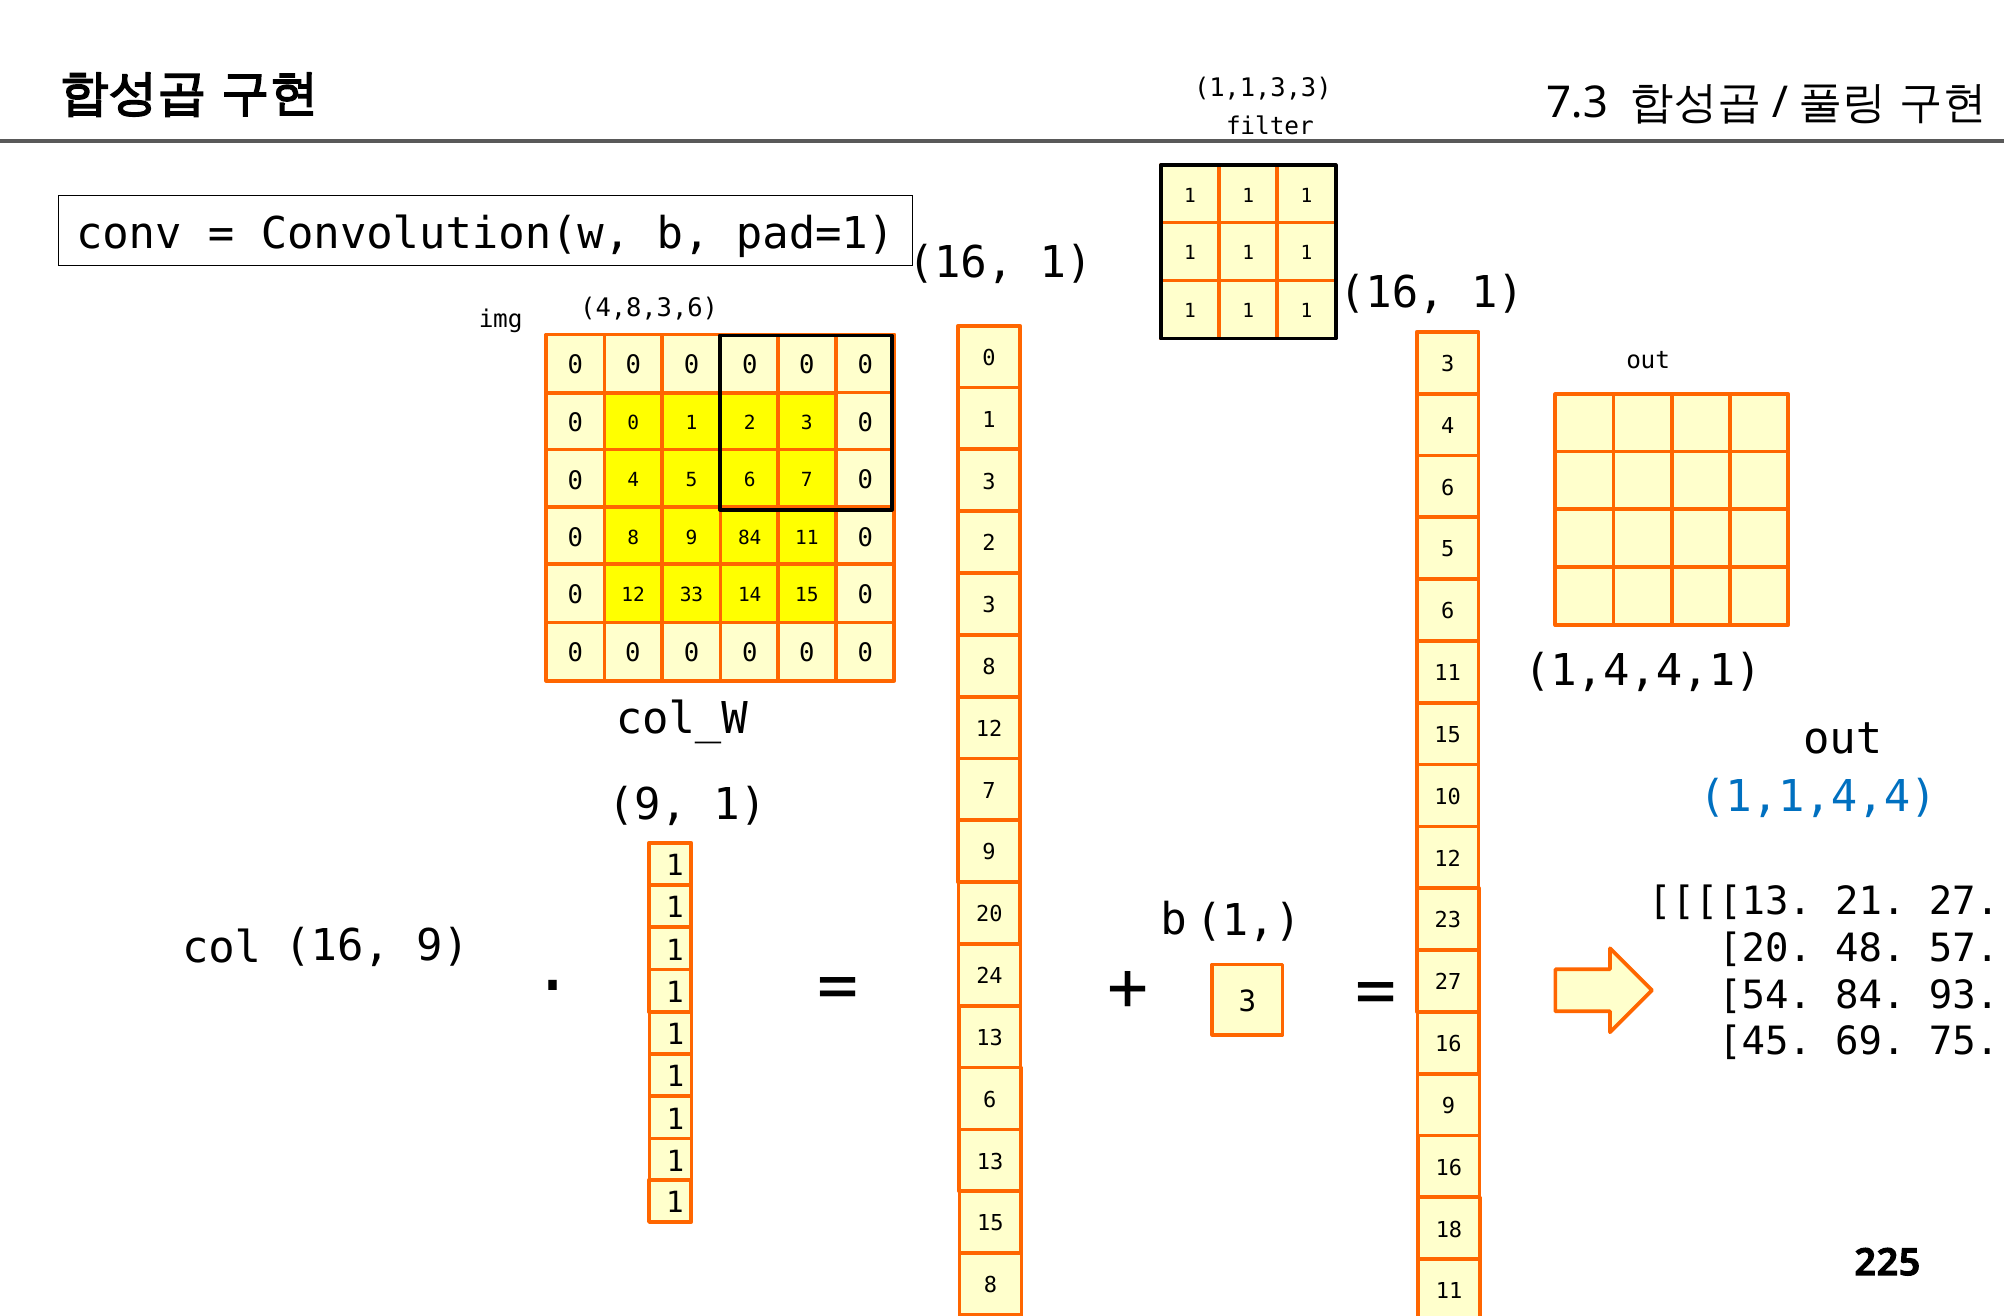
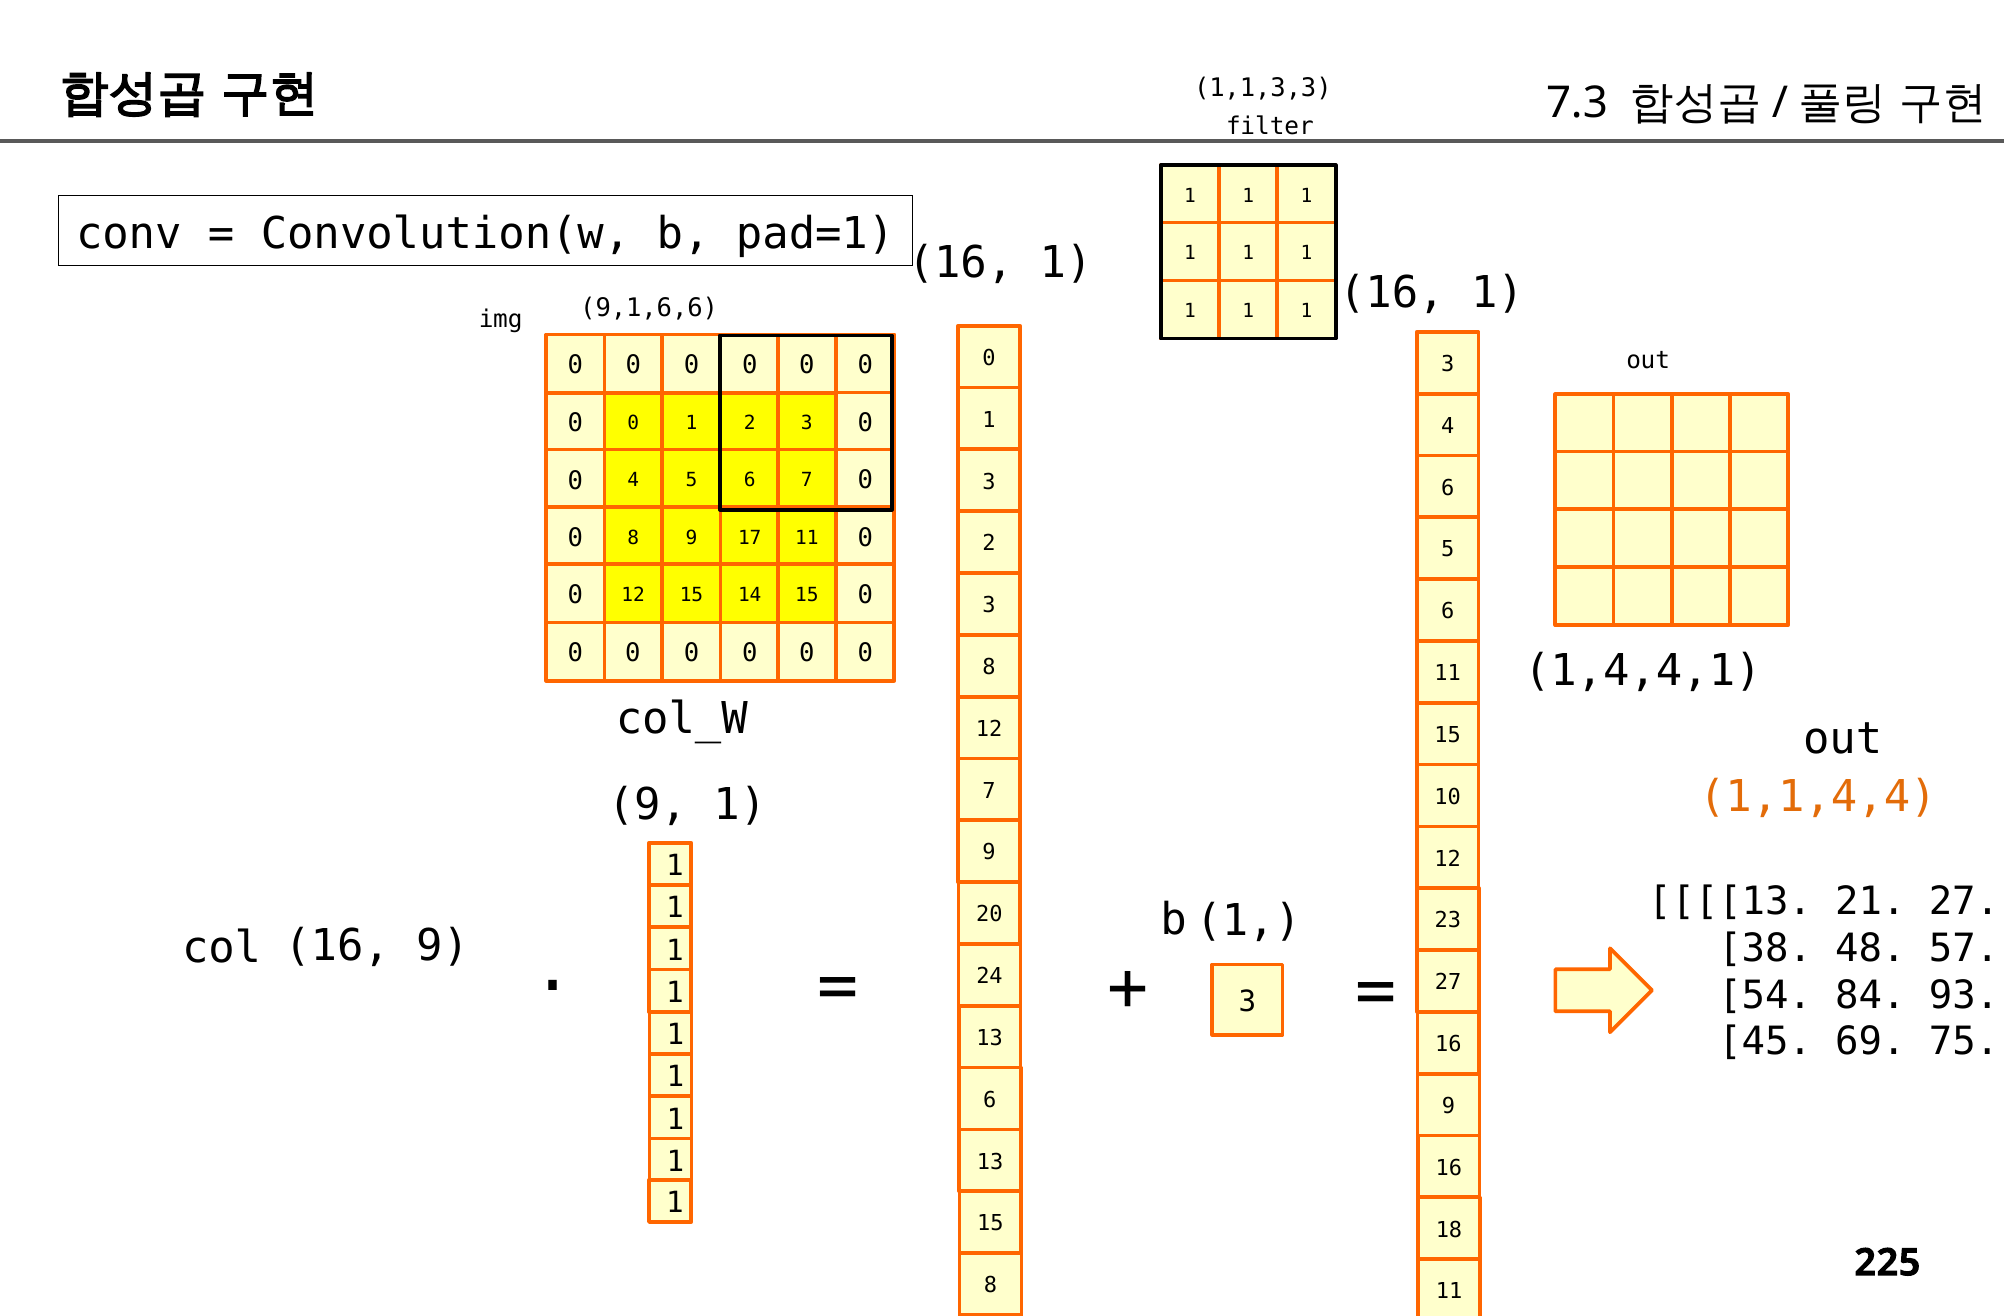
4,8,3,6: 4,8,3,6 -> 9,1,6,6
9 84: 84 -> 17
12 33: 33 -> 15
1,1,4,4 colour: blue -> orange
20 at (1765, 949): 20 -> 38
